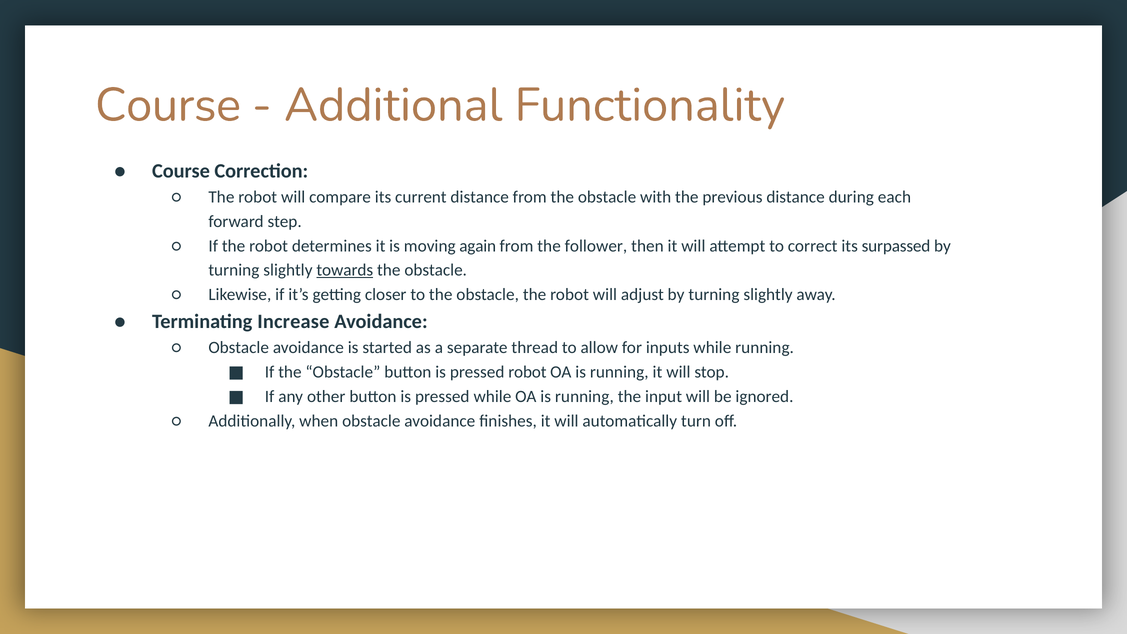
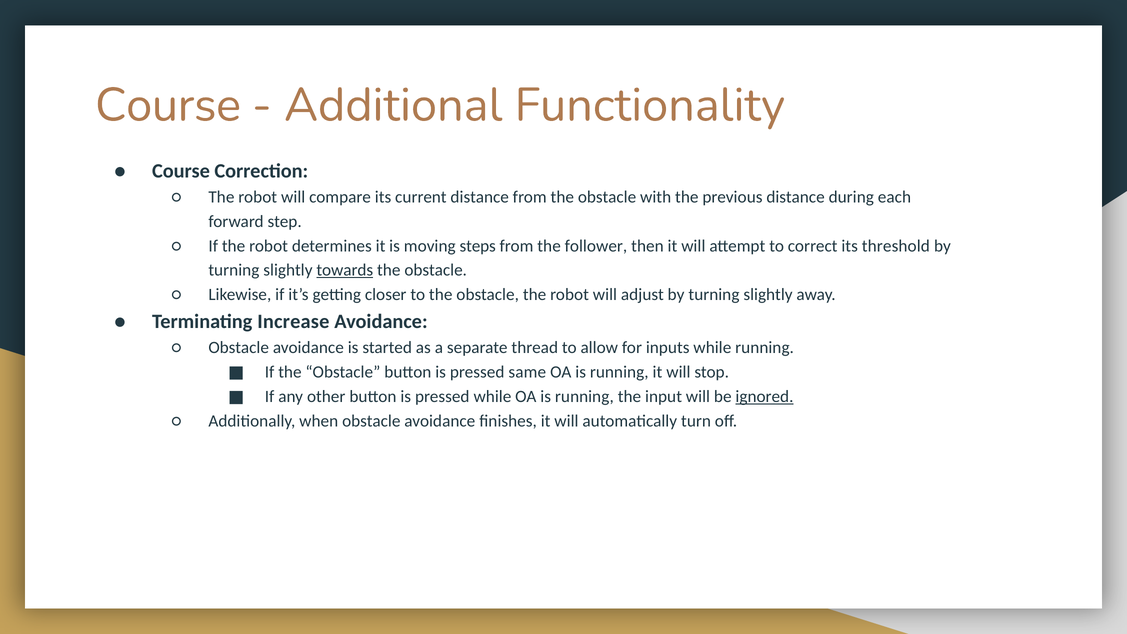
again: again -> steps
surpassed: surpassed -> threshold
pressed robot: robot -> same
ignored underline: none -> present
